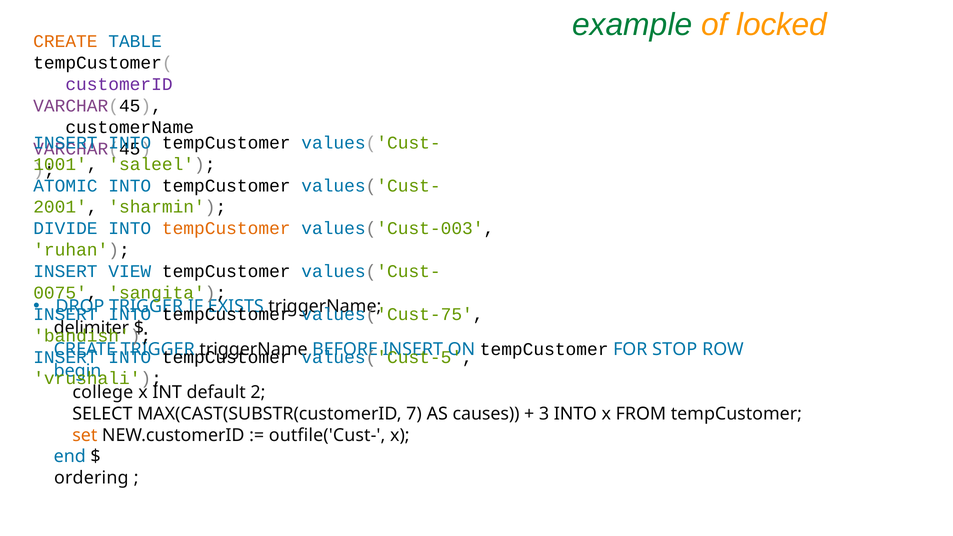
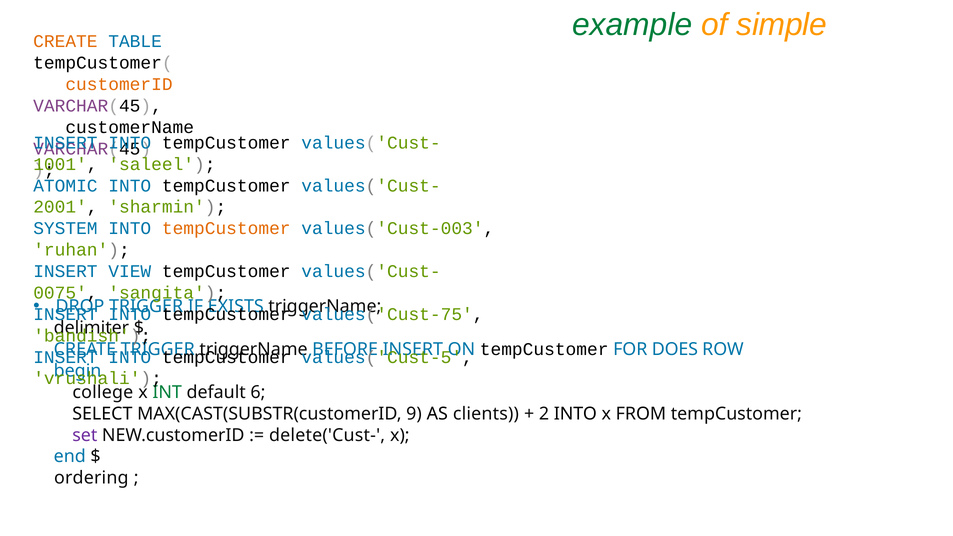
locked: locked -> simple
customerID colour: purple -> orange
DIVIDE: DIVIDE -> SYSTEM
STOP: STOP -> DOES
INT colour: black -> green
2: 2 -> 6
7: 7 -> 9
causes: causes -> clients
3: 3 -> 2
set colour: orange -> purple
outfile('Cust-: outfile('Cust- -> delete('Cust-
